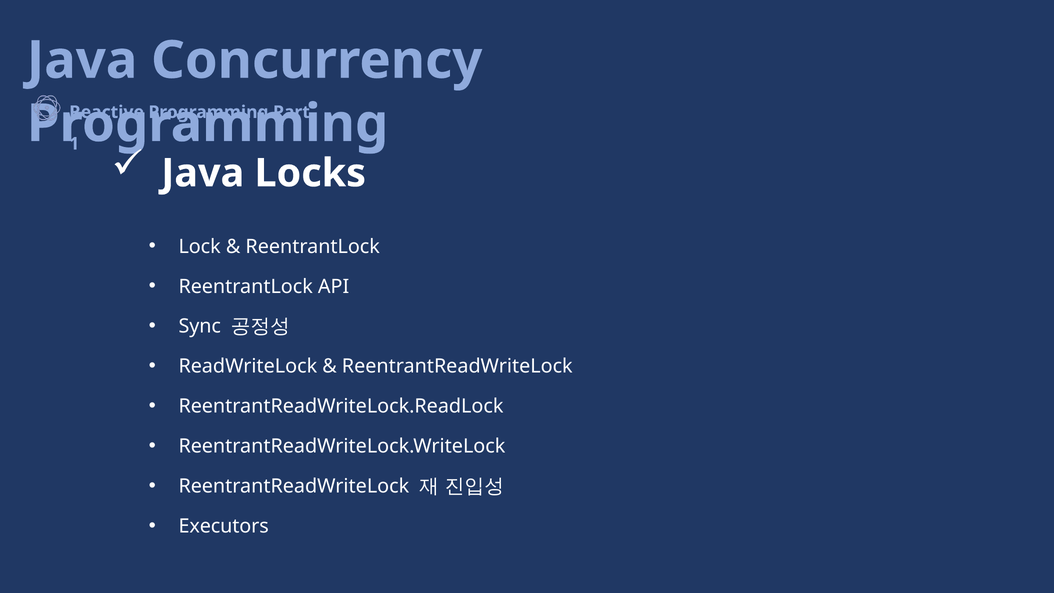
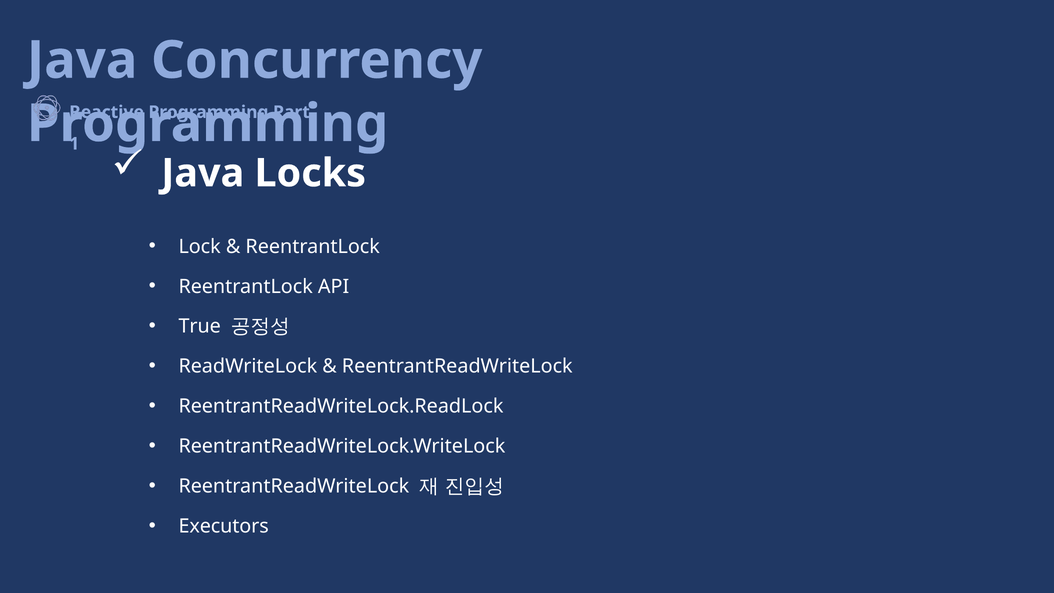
Sync: Sync -> True
